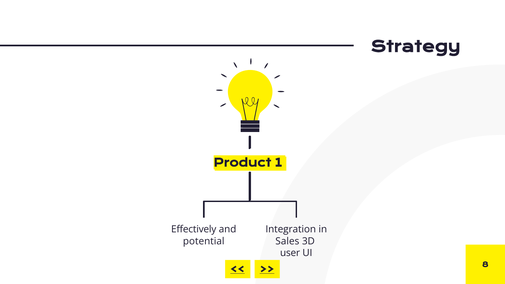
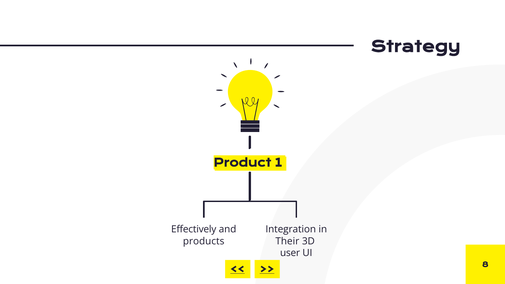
potential: potential -> products
Sales: Sales -> Their
